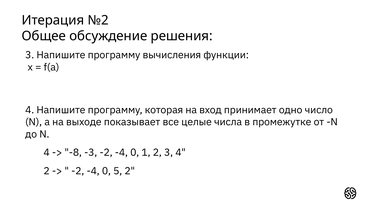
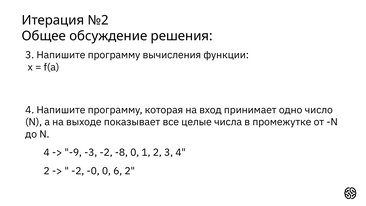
-8: -8 -> -9
-3 -2 -4: -4 -> -8
-4 at (93, 171): -4 -> -0
5: 5 -> 6
